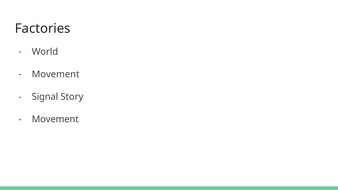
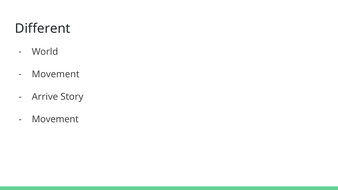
Factories: Factories -> Different
Signal: Signal -> Arrive
